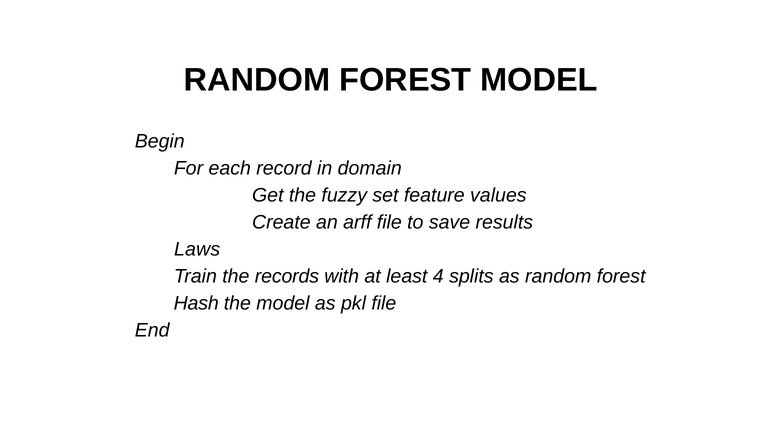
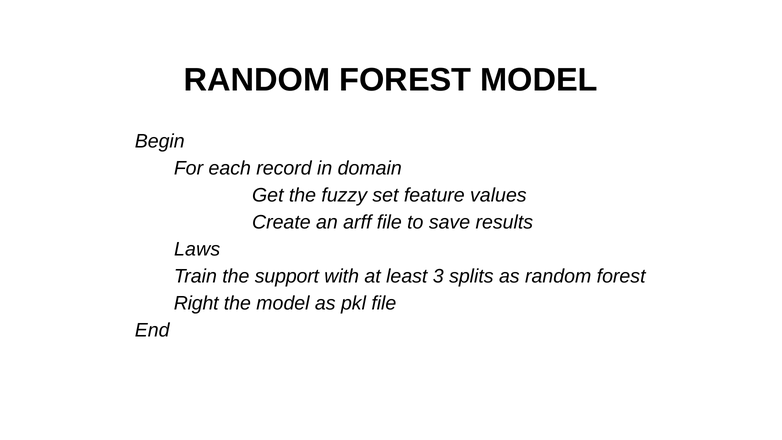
records: records -> support
4: 4 -> 3
Hash: Hash -> Right
